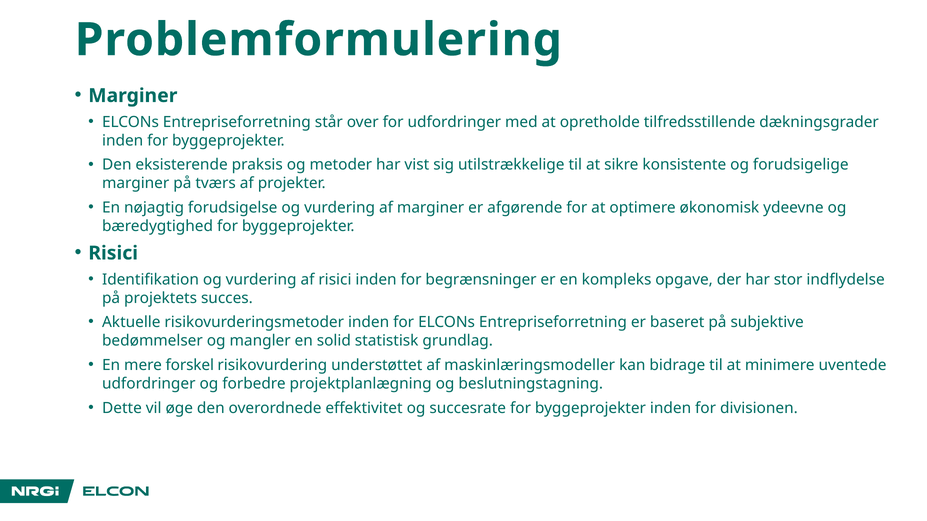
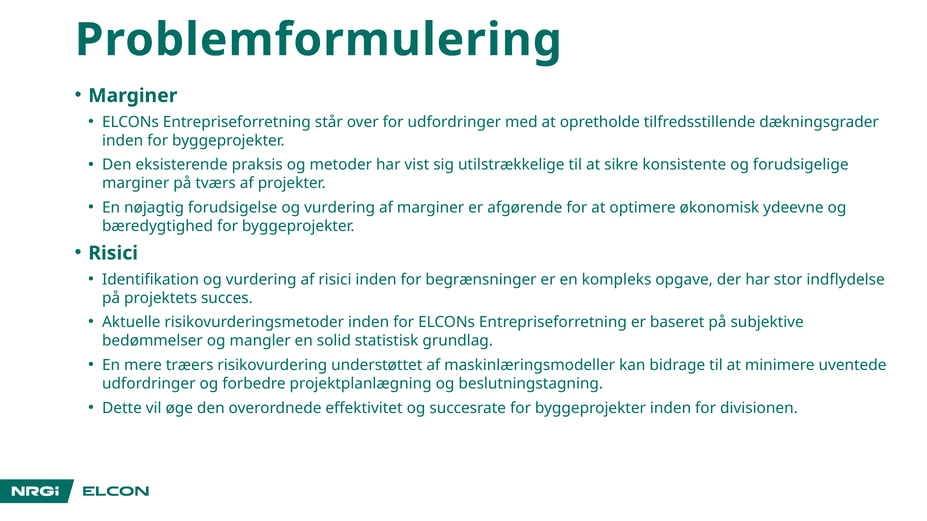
forskel: forskel -> træers
